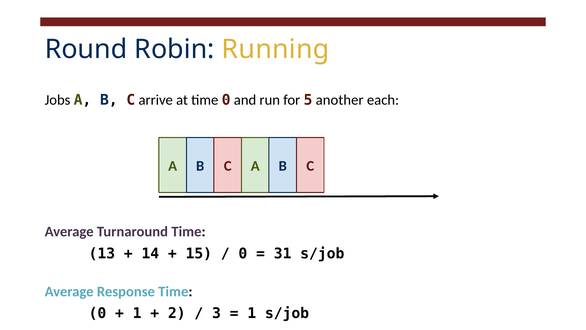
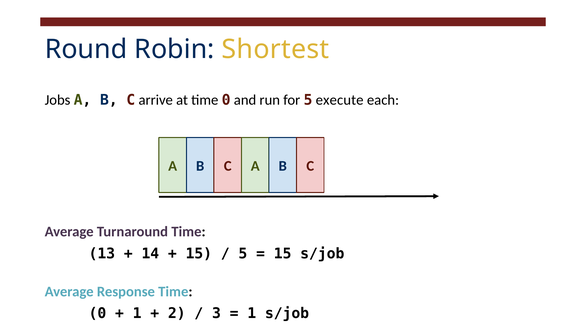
Running: Running -> Shortest
another: another -> execute
0 at (243, 253): 0 -> 5
31 at (283, 253): 31 -> 15
